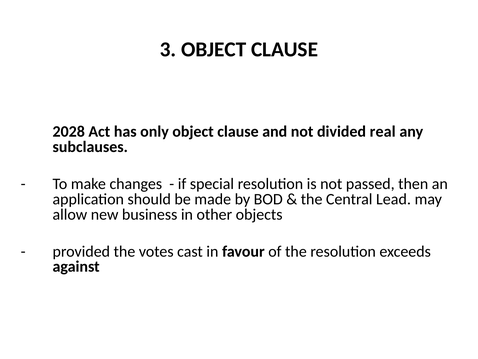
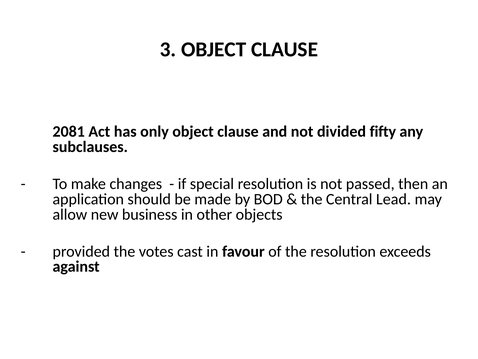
2028: 2028 -> 2081
real: real -> fifty
